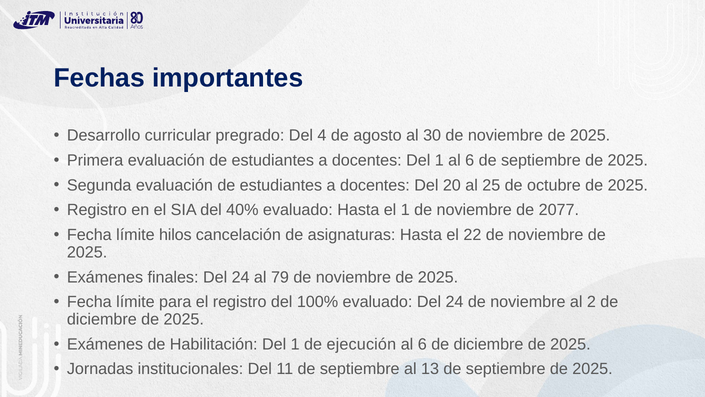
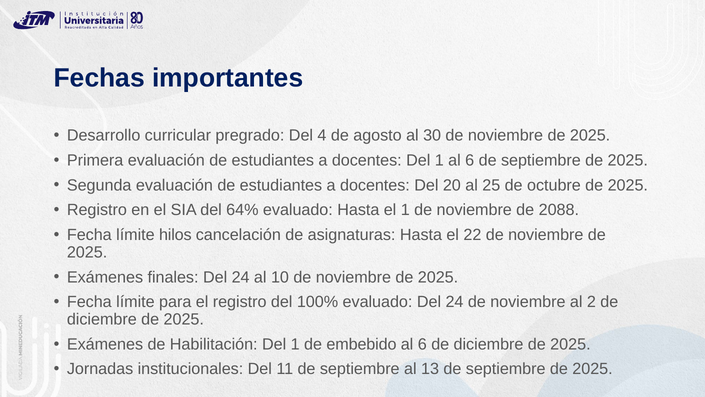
40%: 40% -> 64%
2077: 2077 -> 2088
79: 79 -> 10
ejecución: ejecución -> embebido
